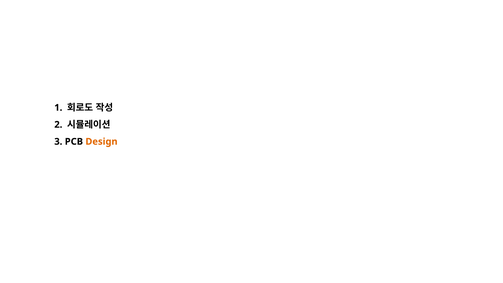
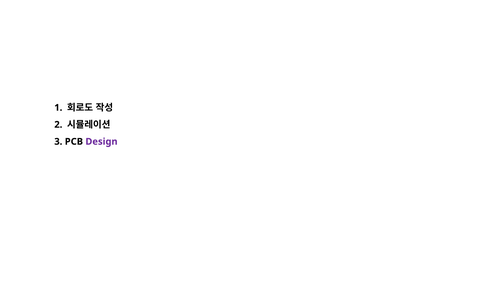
Design colour: orange -> purple
